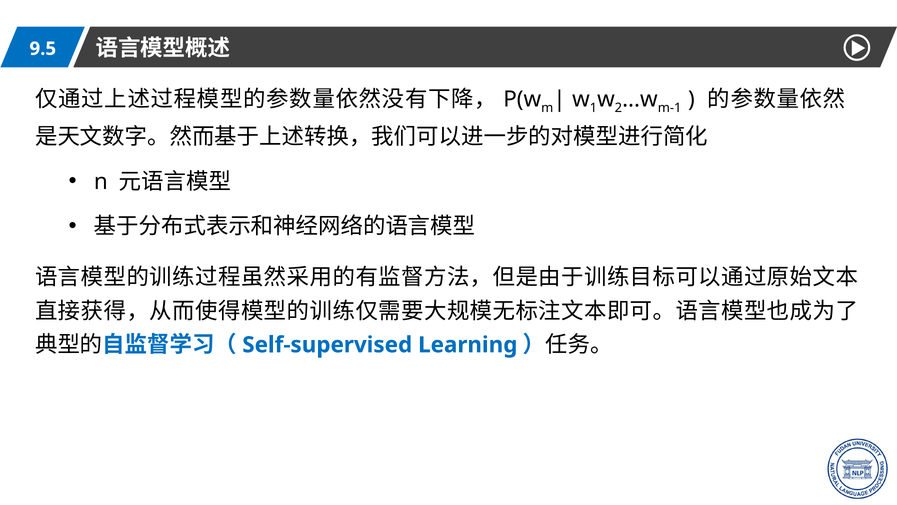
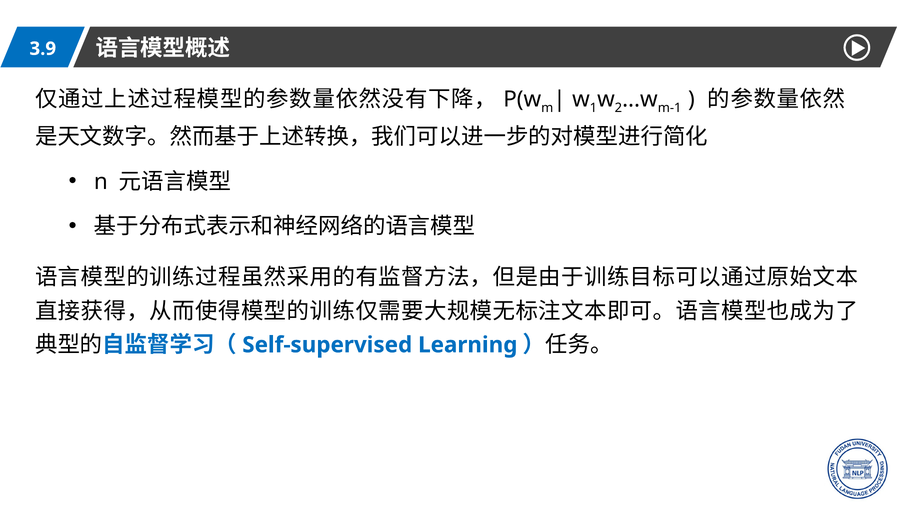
9.5: 9.5 -> 3.9
